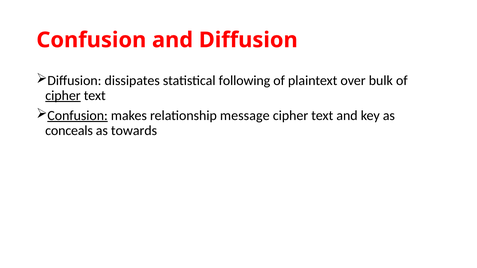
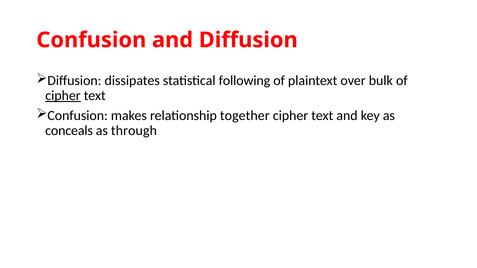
Confusion at (78, 116) underline: present -> none
message: message -> together
towards: towards -> through
